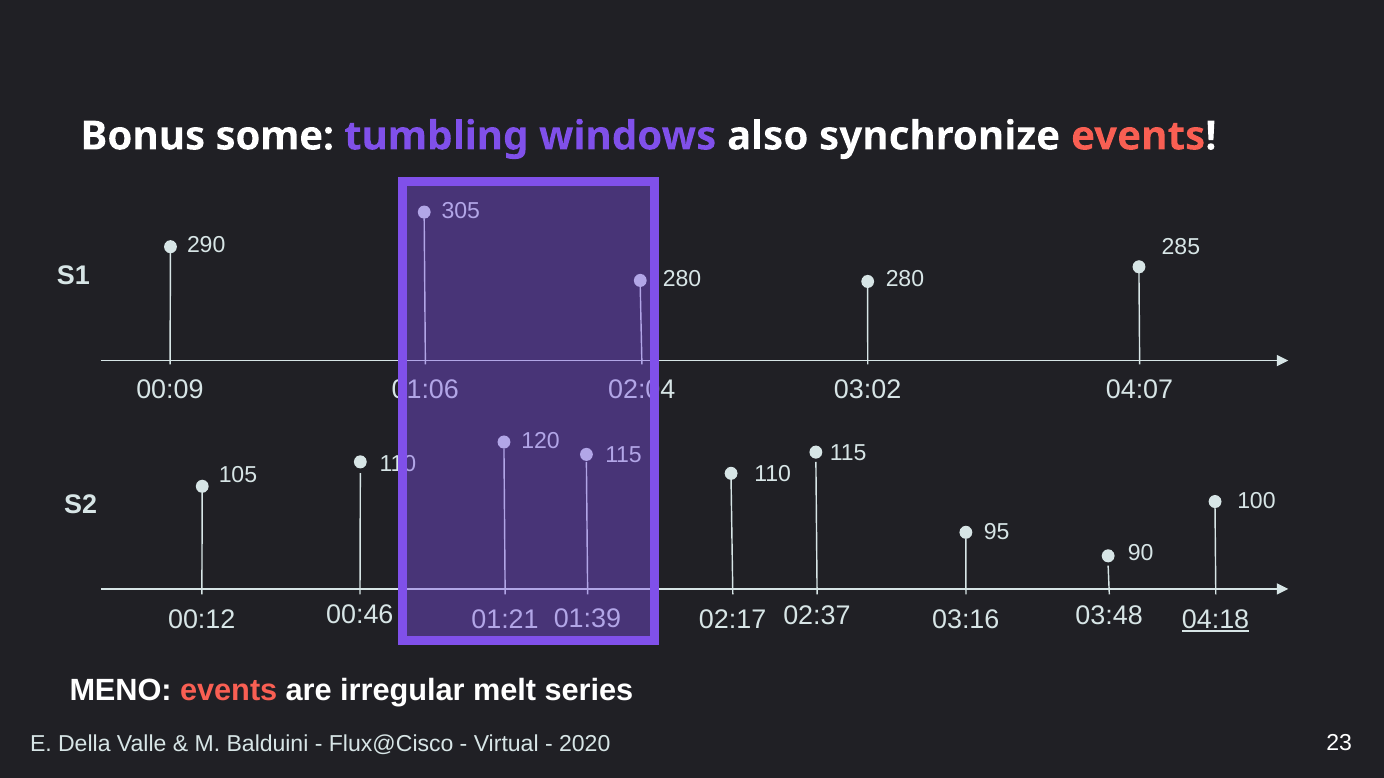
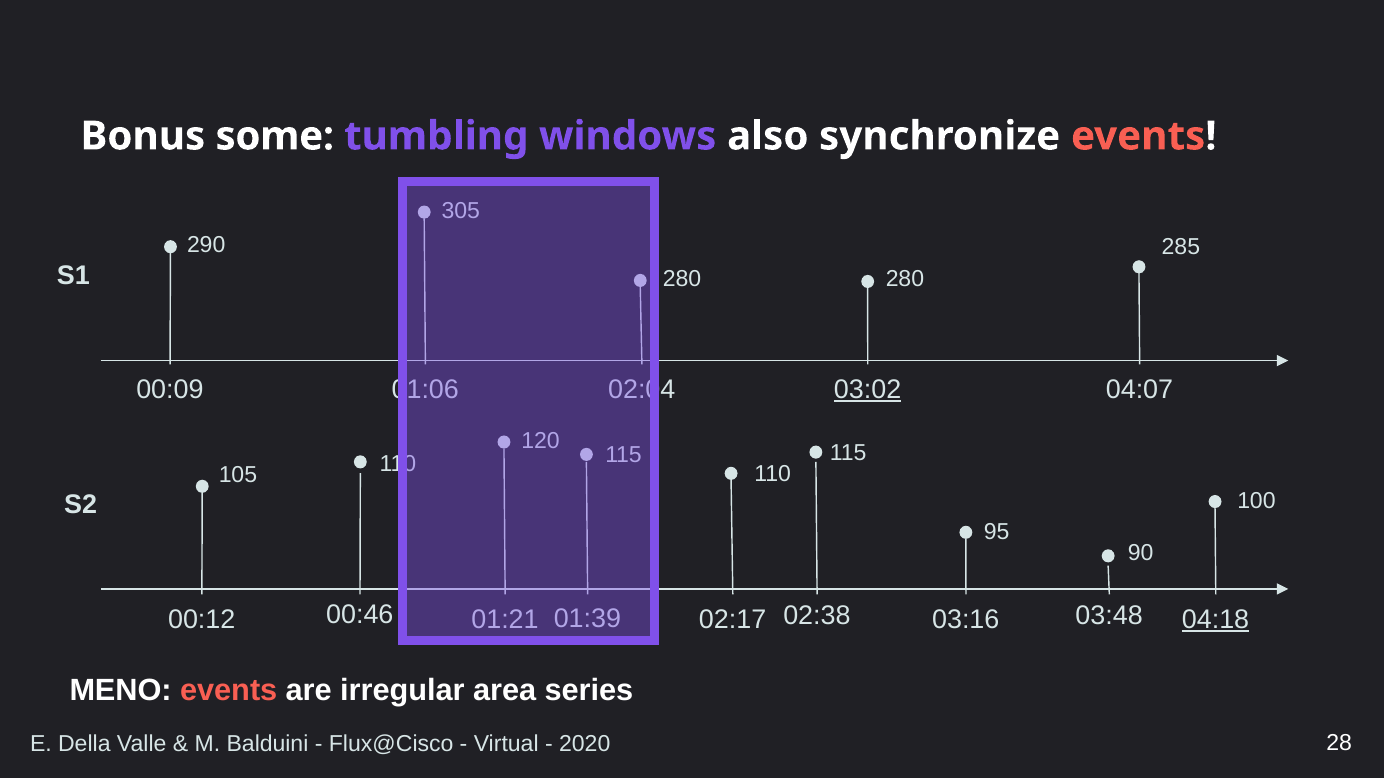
03:02 underline: none -> present
02:37: 02:37 -> 02:38
melt: melt -> area
23: 23 -> 28
